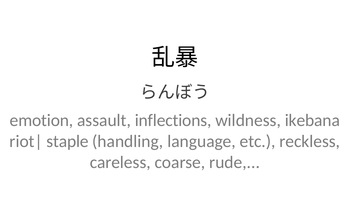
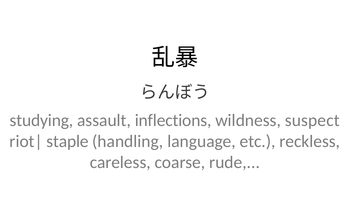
emotion: emotion -> studying
ikebana: ikebana -> suspect
